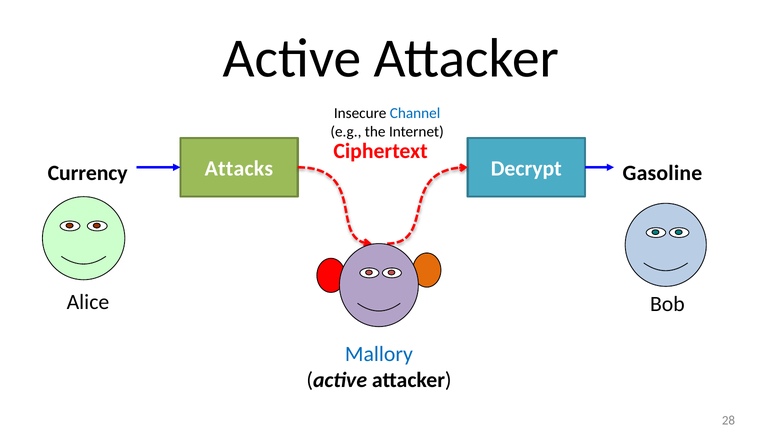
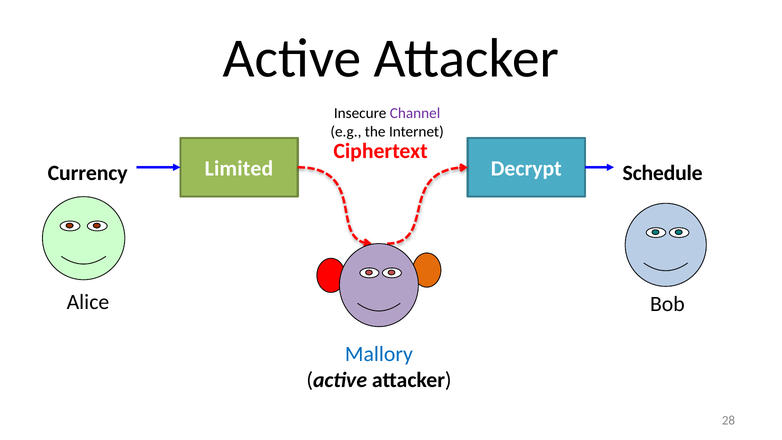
Channel colour: blue -> purple
Attacks: Attacks -> Limited
Gasoline: Gasoline -> Schedule
